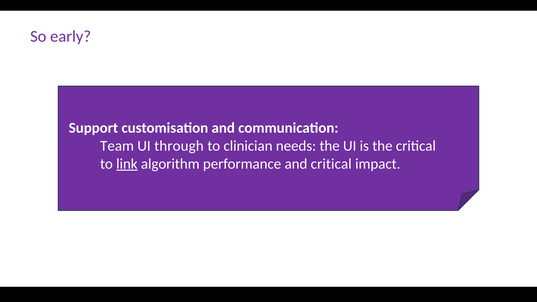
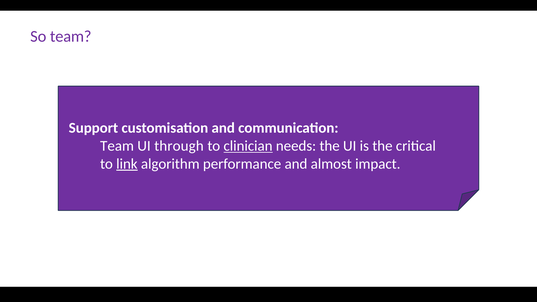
So early: early -> team
clinician underline: none -> present
and critical: critical -> almost
